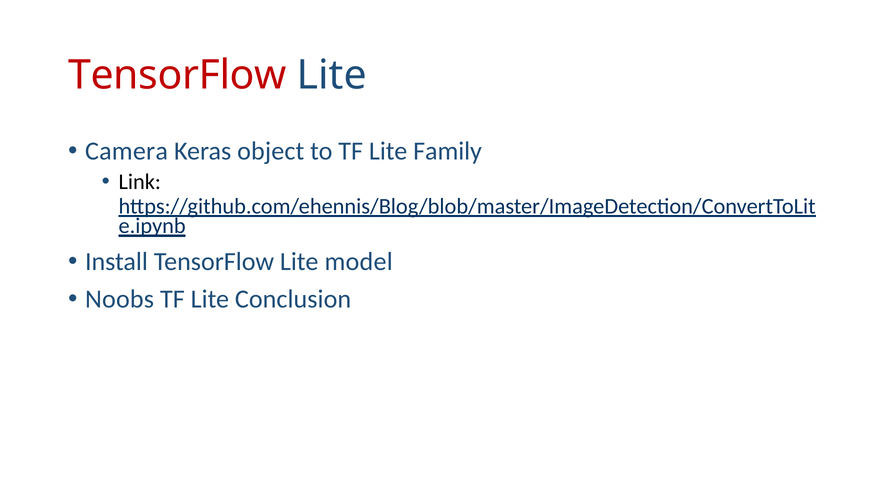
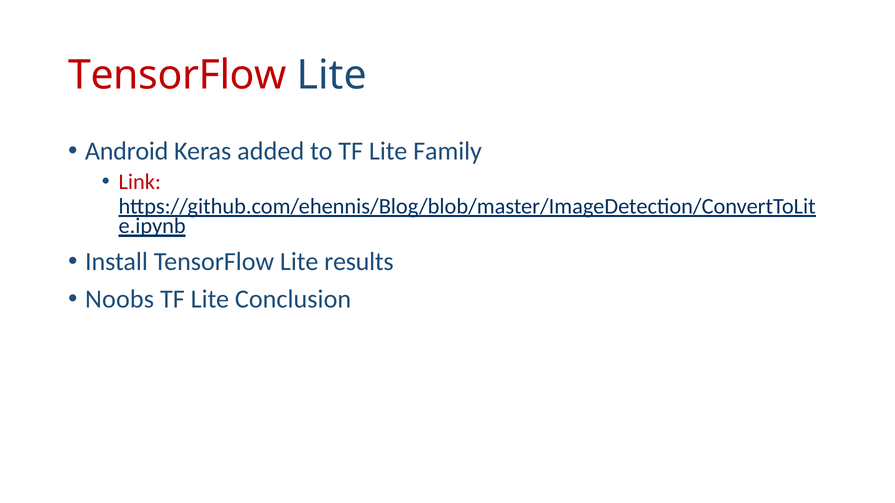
Camera: Camera -> Android
object: object -> added
Link colour: black -> red
model: model -> results
